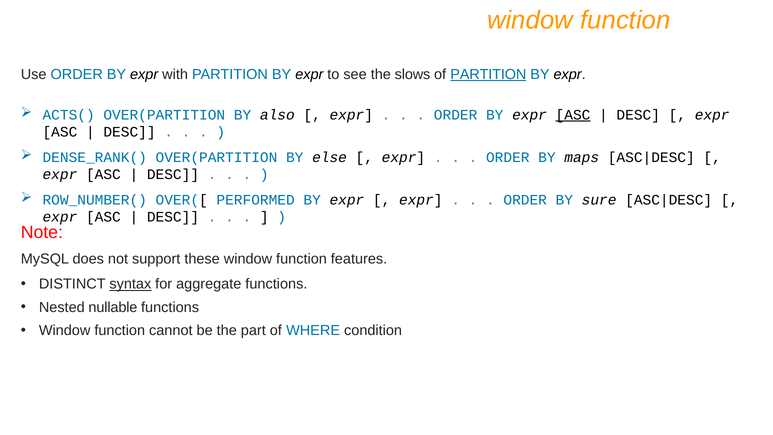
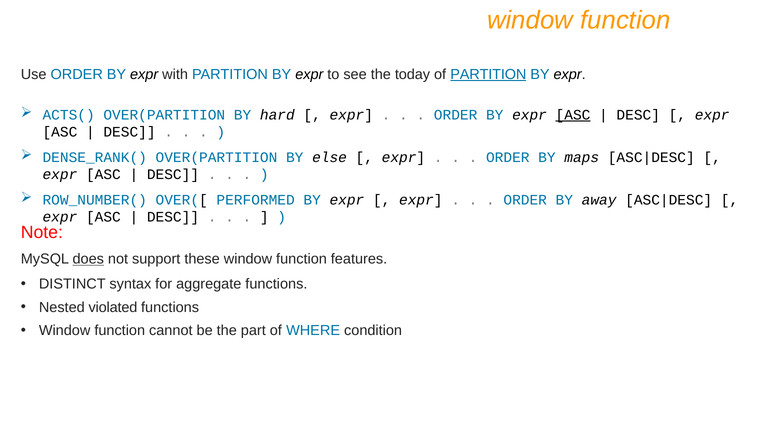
slows: slows -> today
also: also -> hard
sure: sure -> away
does underline: none -> present
syntax underline: present -> none
nullable: nullable -> violated
